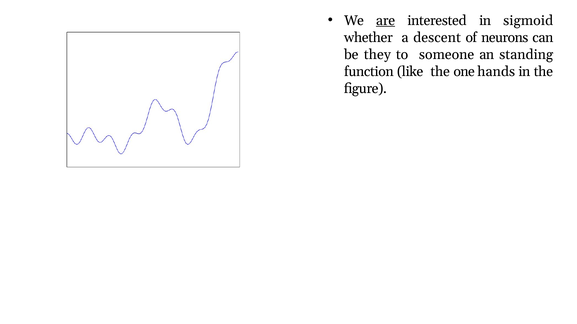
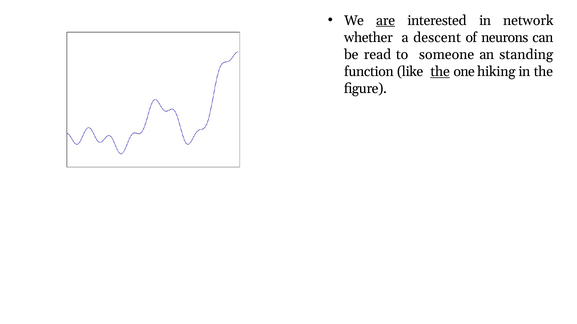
sigmoid: sigmoid -> network
they: they -> read
the at (440, 72) underline: none -> present
hands: hands -> hiking
